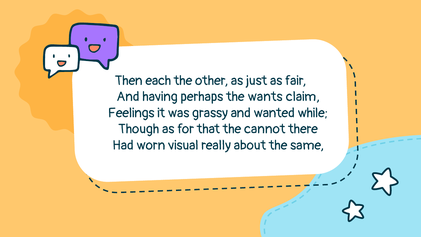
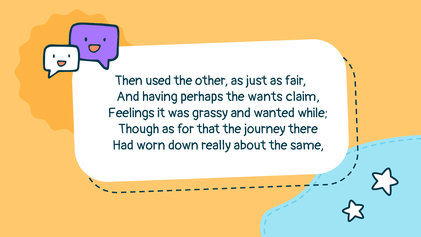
each: each -> used
cannot: cannot -> journey
visual: visual -> down
